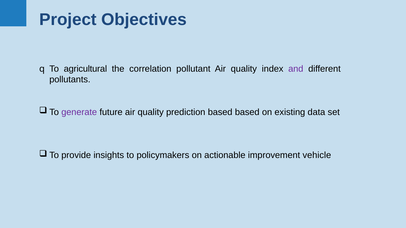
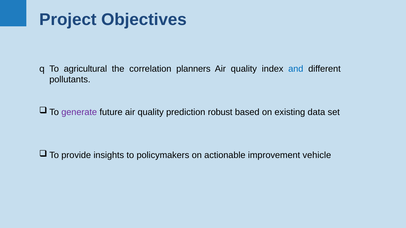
pollutant: pollutant -> planners
and colour: purple -> blue
prediction based: based -> robust
